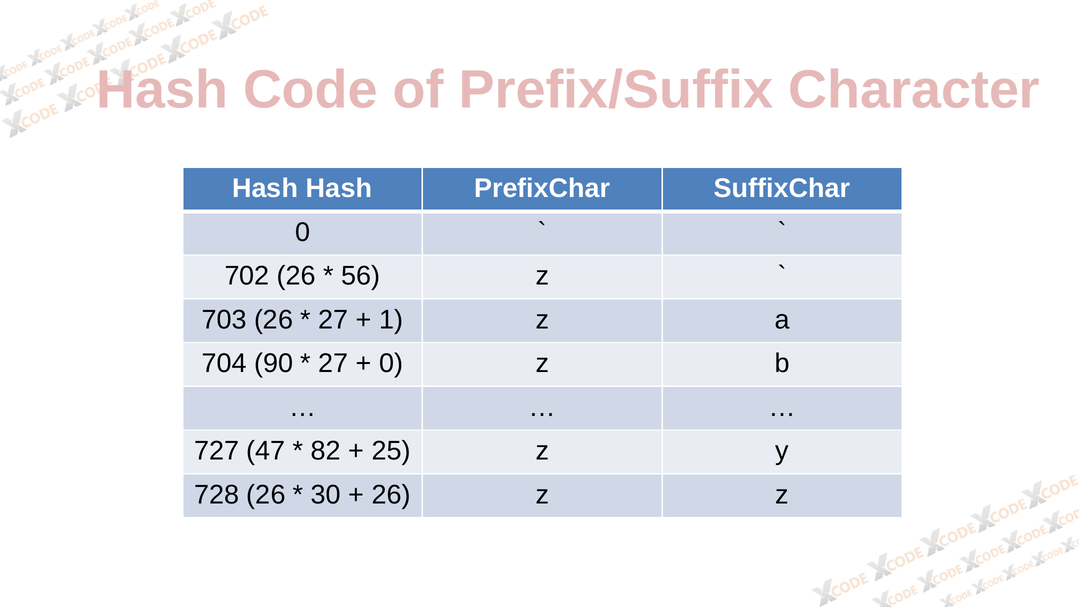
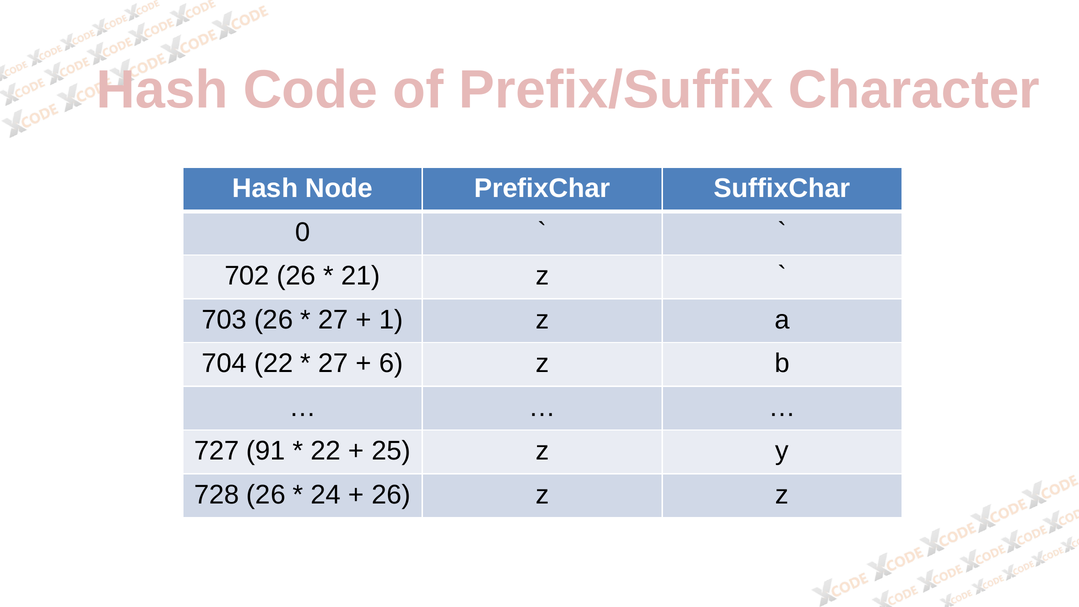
Hash Hash: Hash -> Node
56: 56 -> 21
704 90: 90 -> 22
0 at (391, 363): 0 -> 6
47: 47 -> 91
82 at (326, 451): 82 -> 22
30: 30 -> 24
